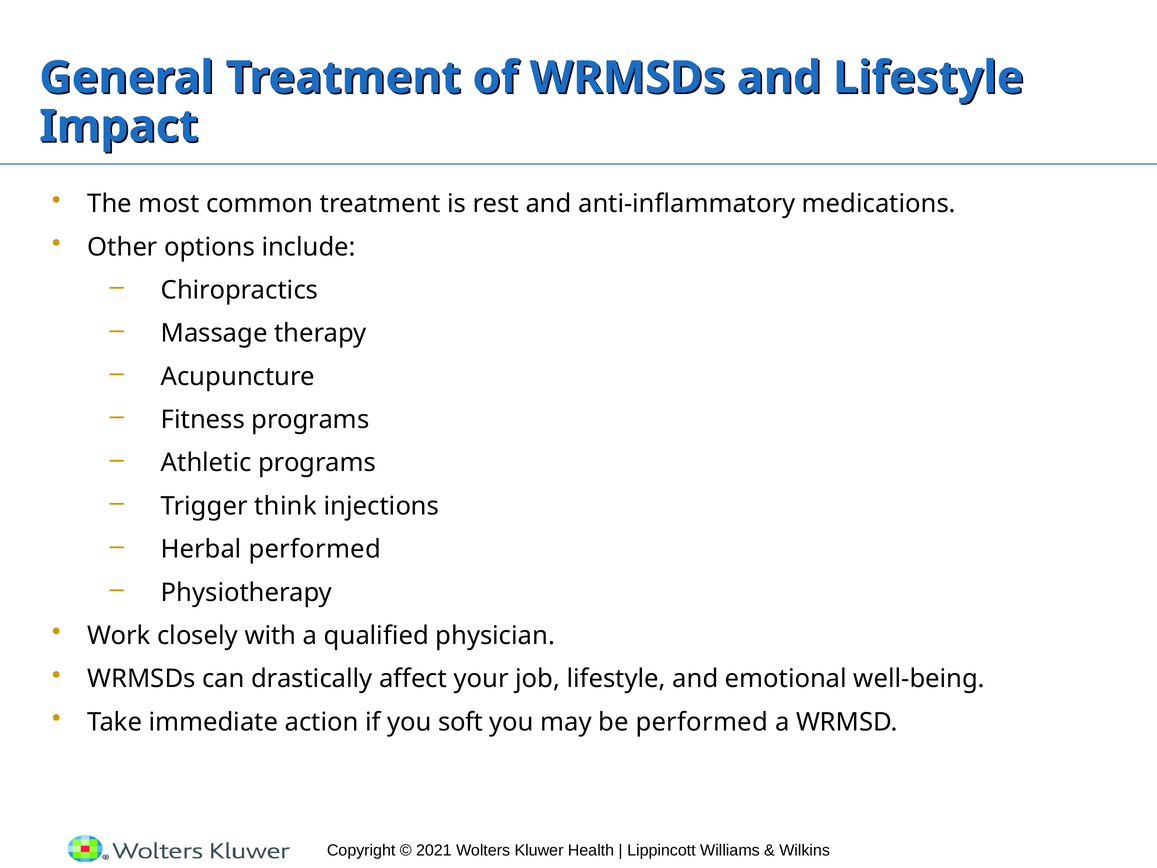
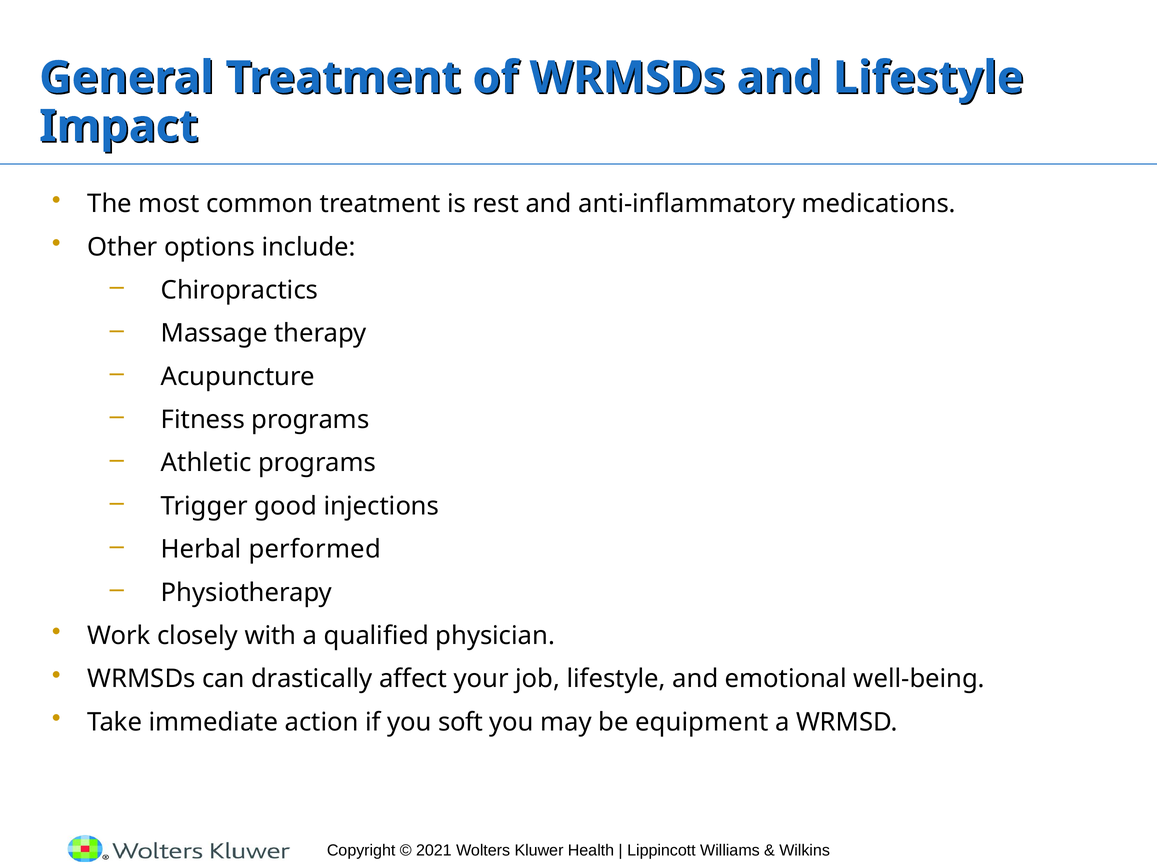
think: think -> good
be performed: performed -> equipment
